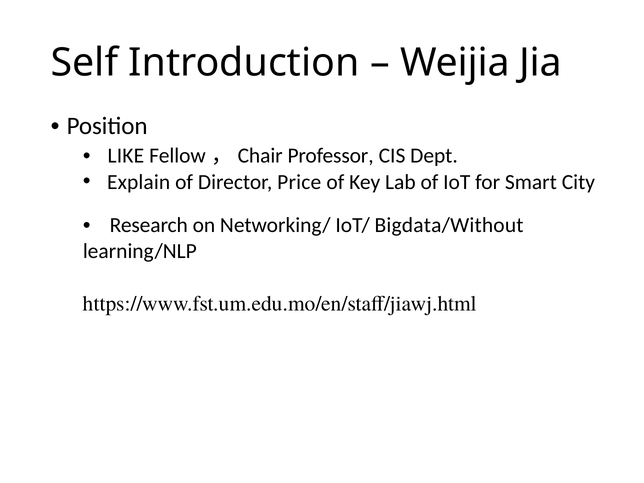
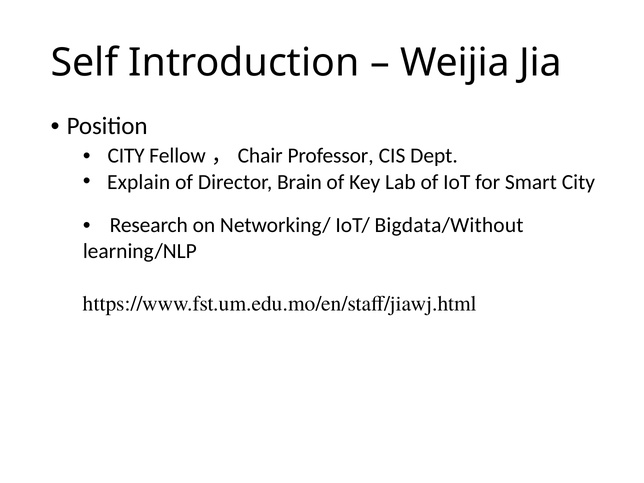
LIKE at (126, 156): LIKE -> CITY
Price: Price -> Brain
